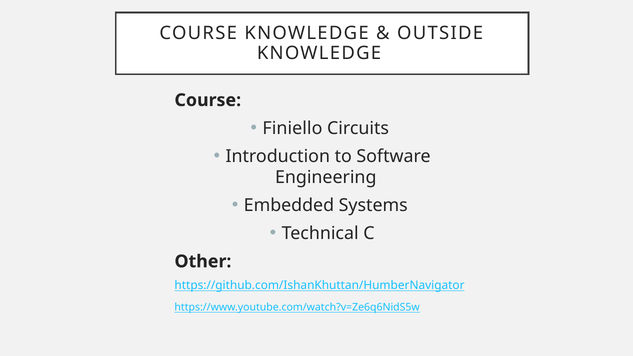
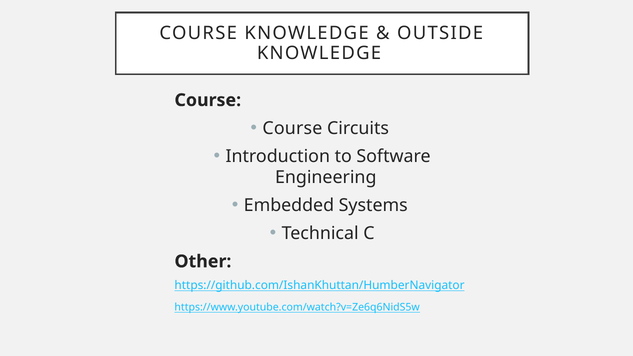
Finiello at (292, 128): Finiello -> Course
